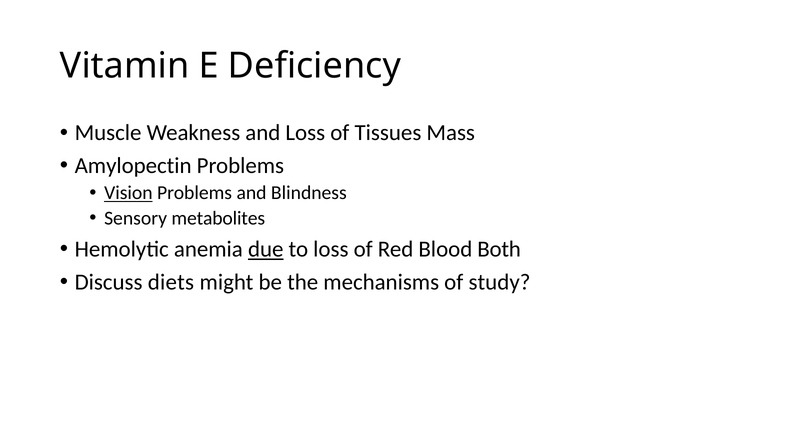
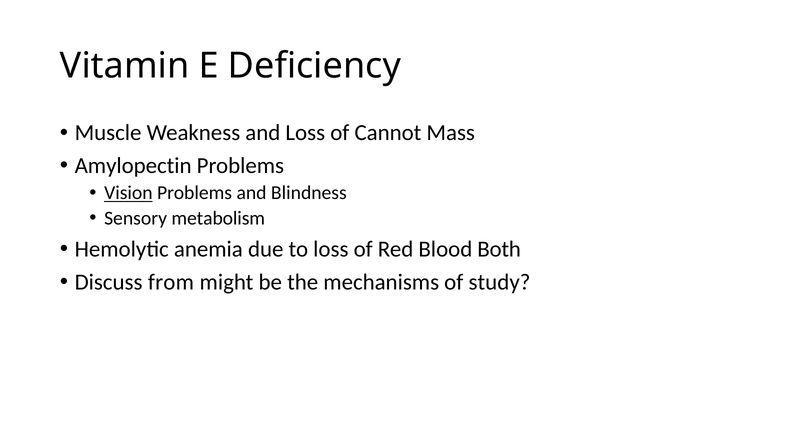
Tissues: Tissues -> Cannot
metabolites: metabolites -> metabolism
due underline: present -> none
diets: diets -> from
